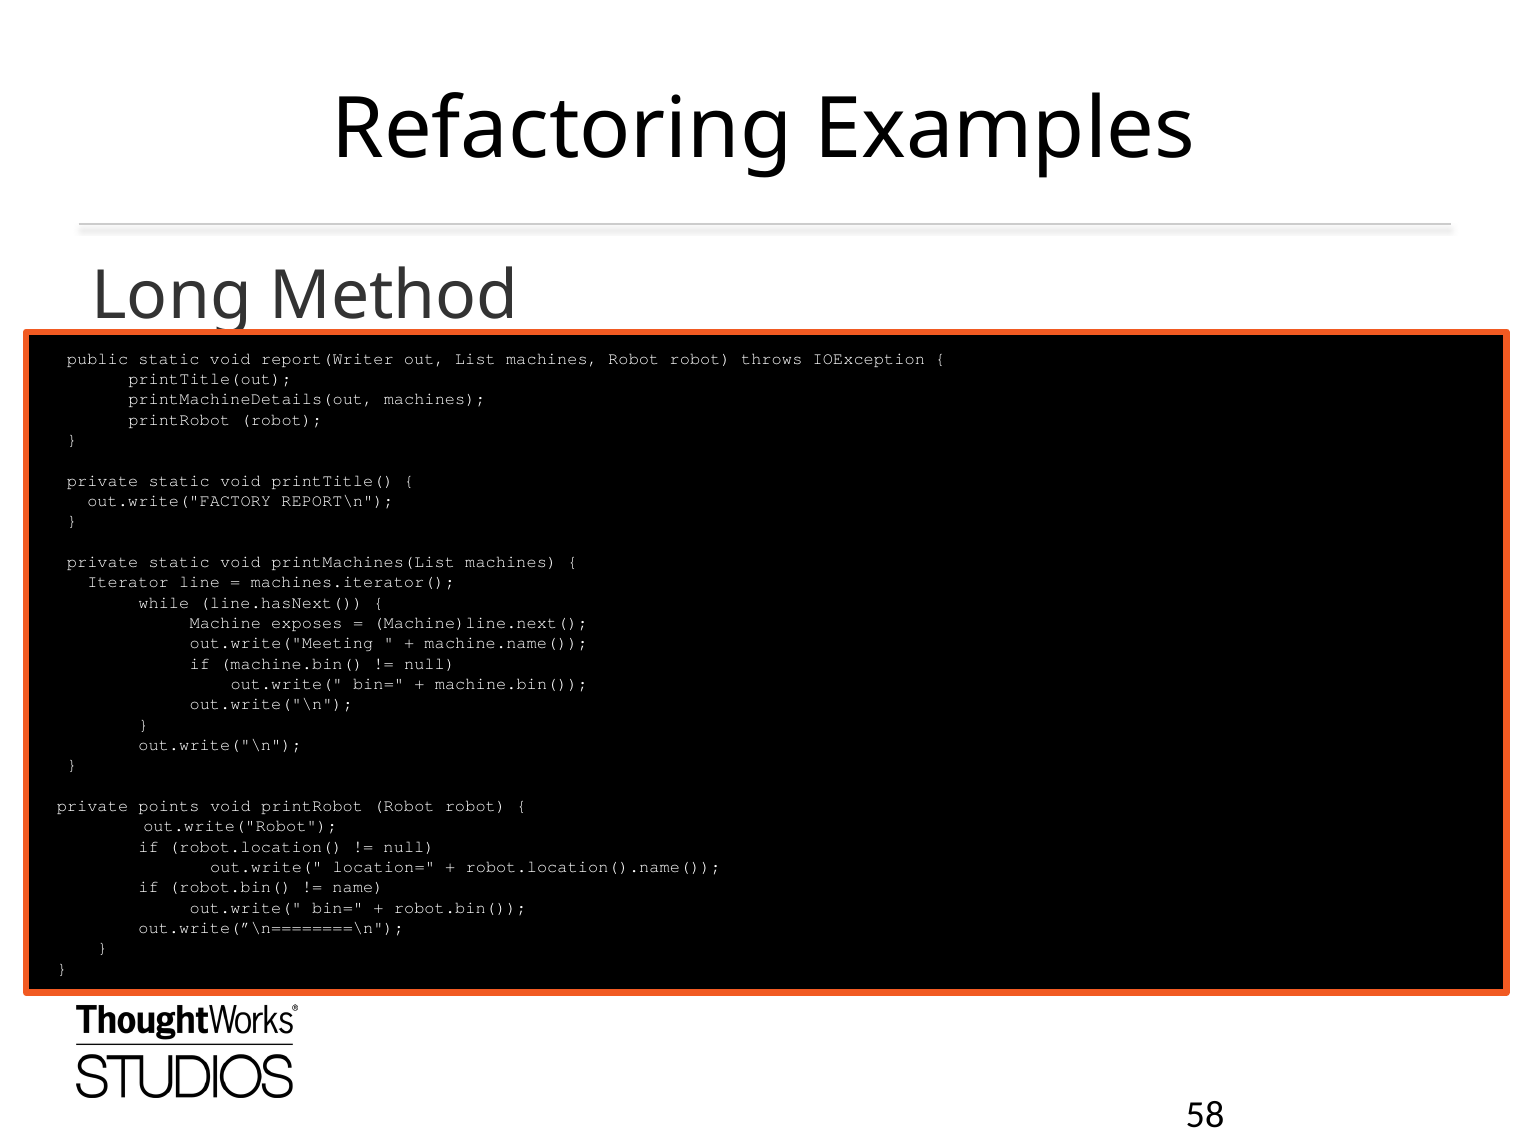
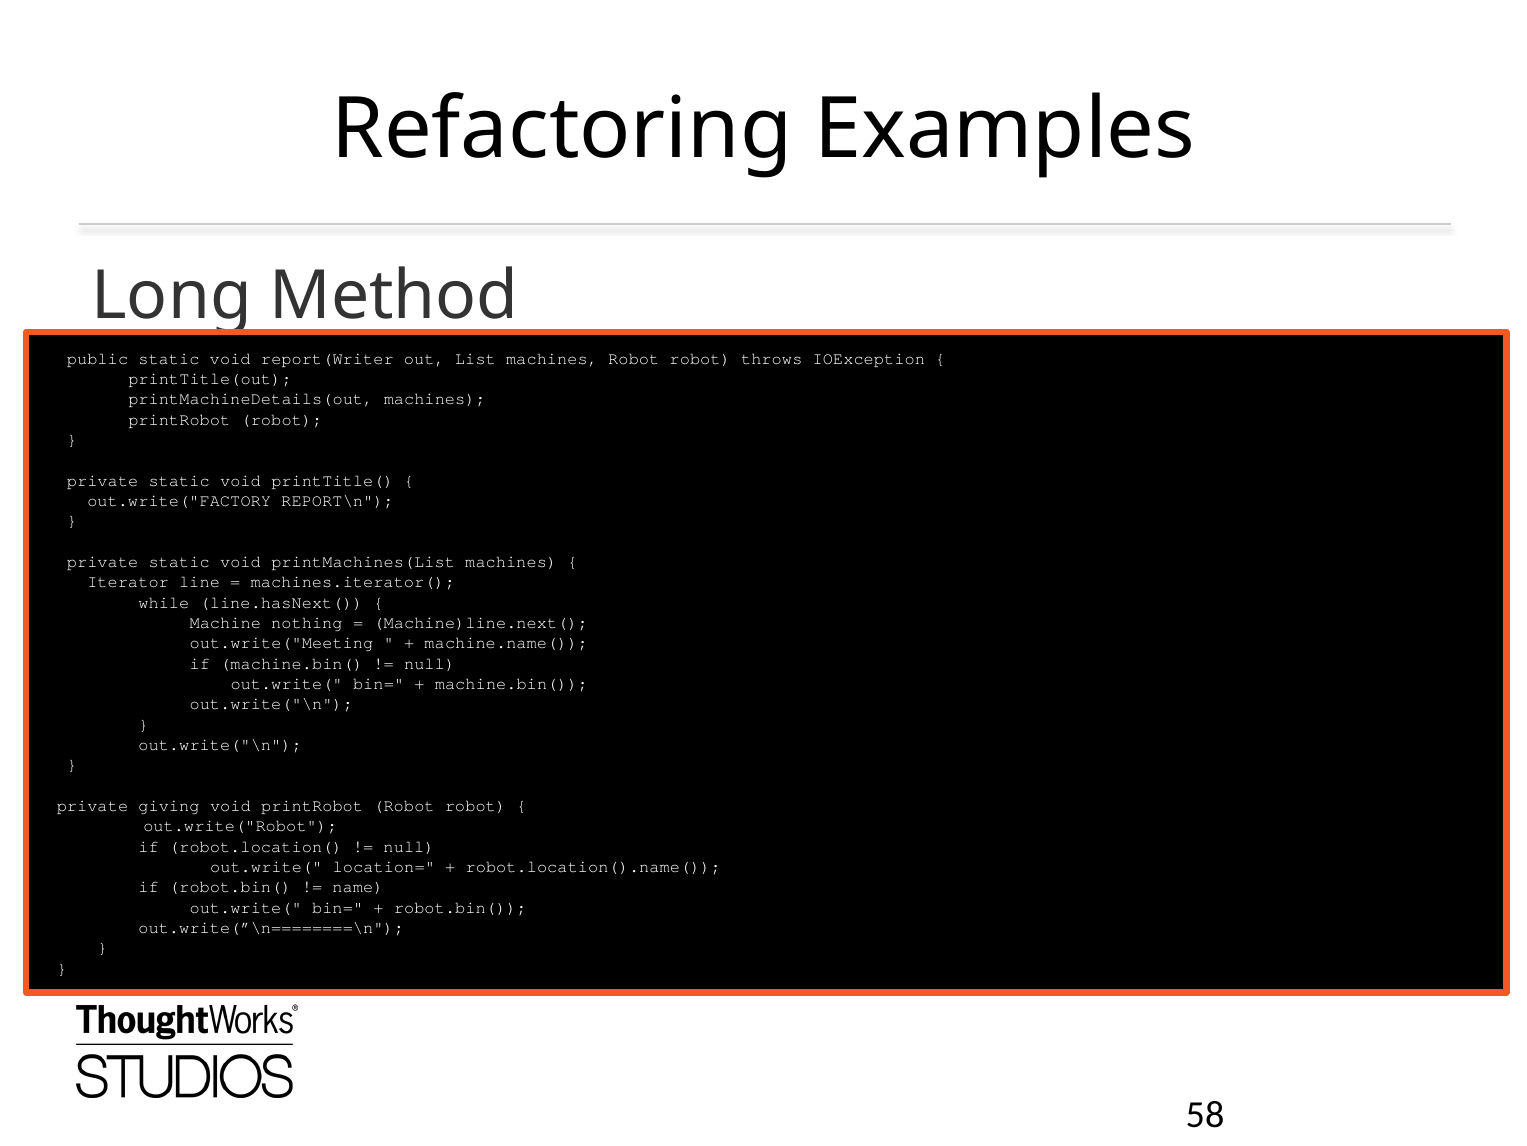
exposes: exposes -> nothing
points: points -> giving
